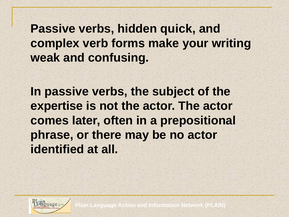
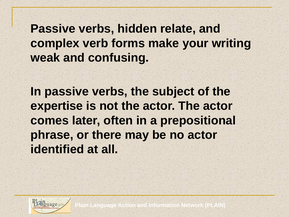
quick: quick -> relate
